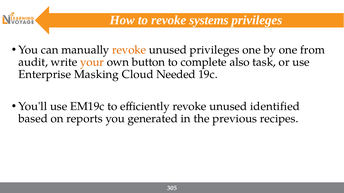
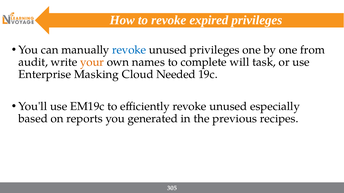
systems: systems -> expired
revoke at (129, 50) colour: orange -> blue
button: button -> names
also: also -> will
identified: identified -> especially
